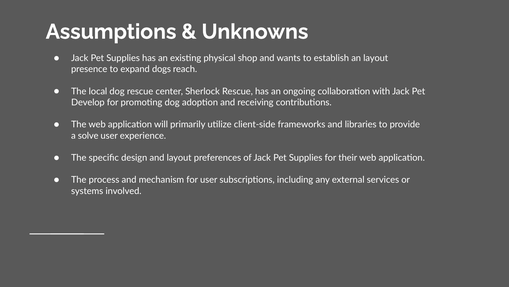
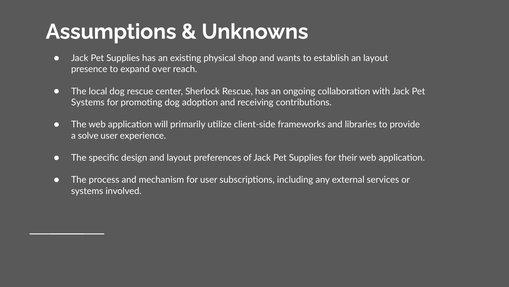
dogs: dogs -> over
Develop at (88, 102): Develop -> Systems
